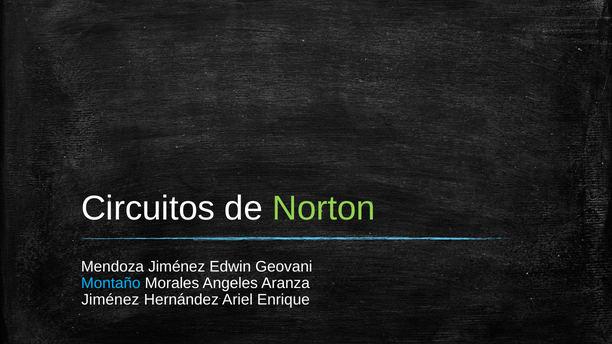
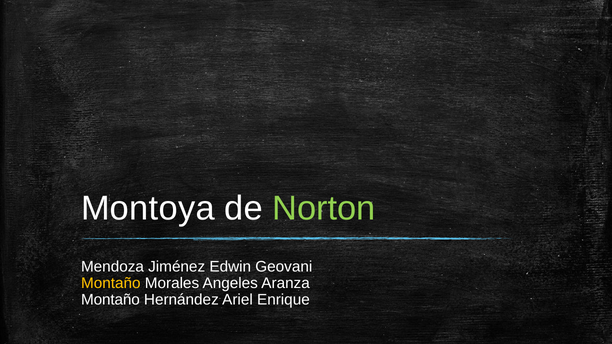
Circuitos: Circuitos -> Montoya
Montaño at (111, 283) colour: light blue -> yellow
Jiménez at (110, 300): Jiménez -> Montaño
